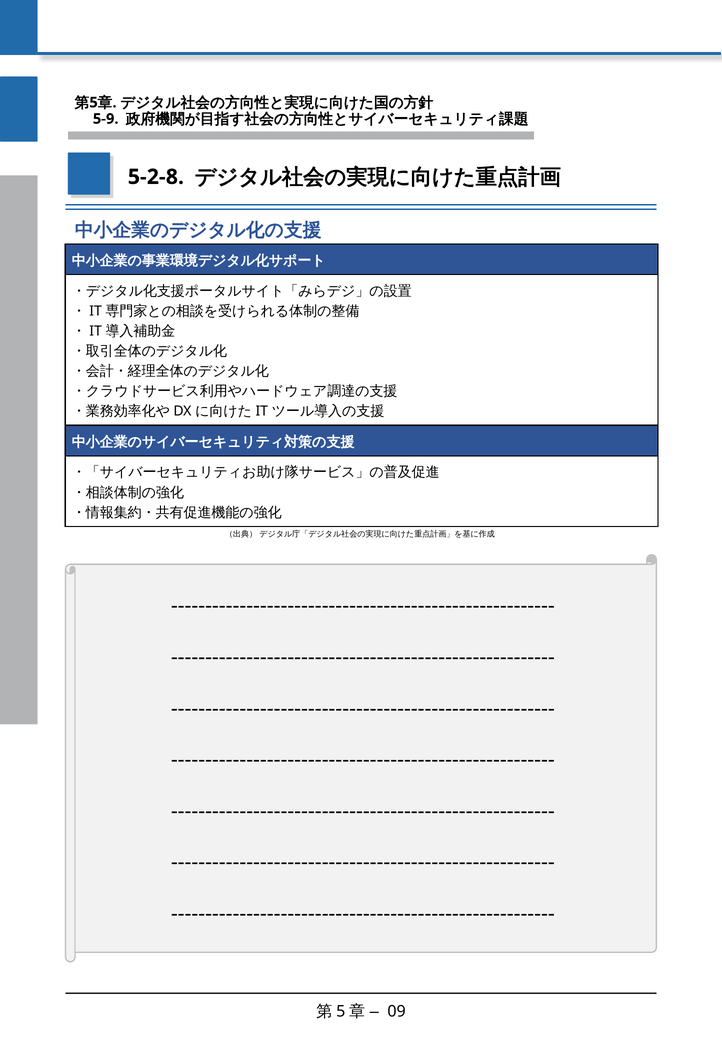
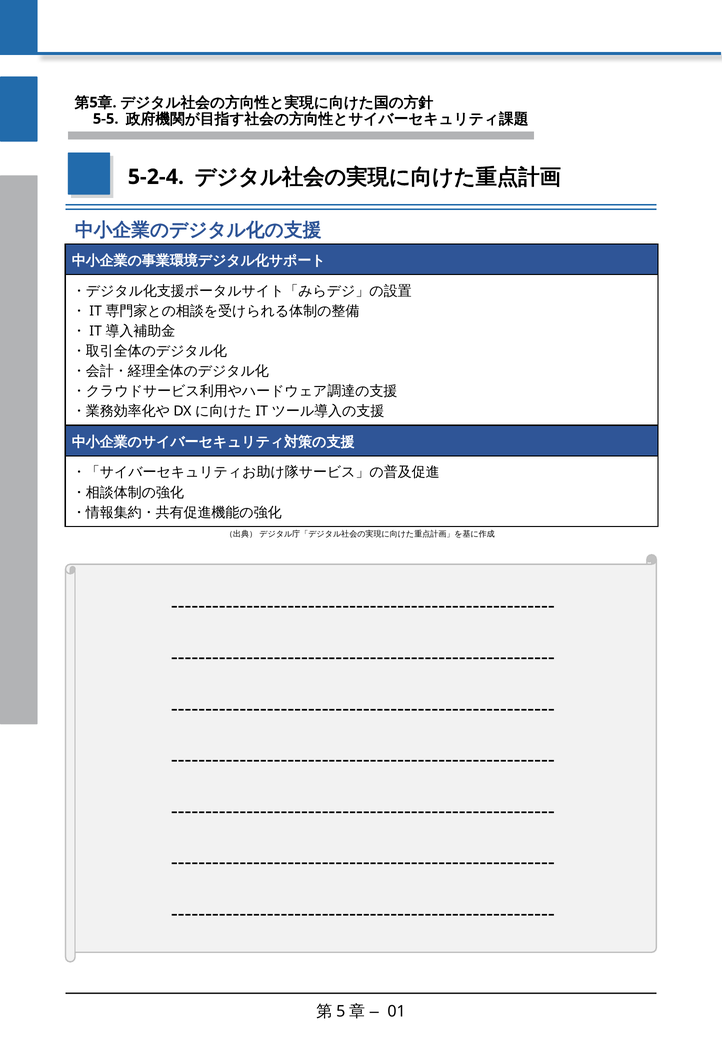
5-9: 5-9 -> 5-5
5-2-8: 5-2-8 -> 5-2-4
09: 09 -> 01
